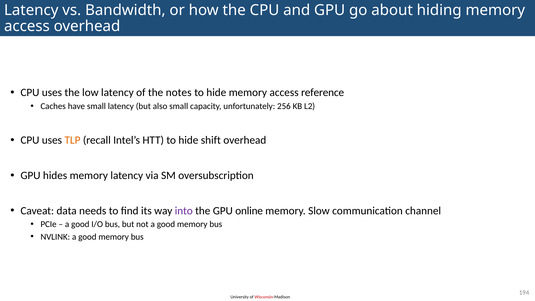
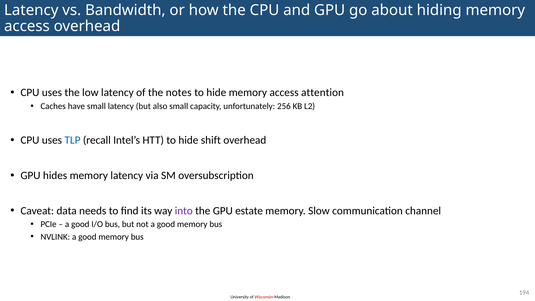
reference: reference -> attention
TLP colour: orange -> blue
online: online -> estate
